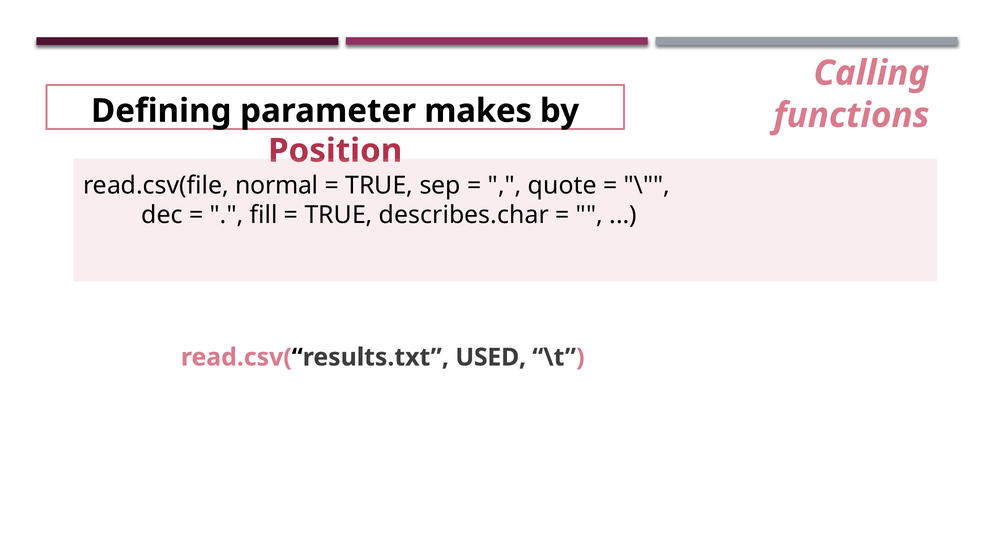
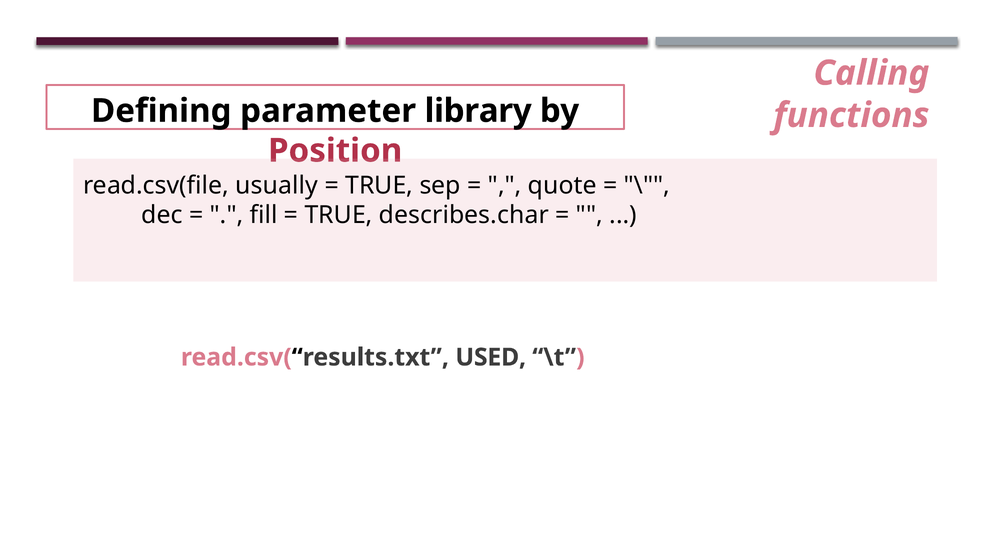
makes: makes -> library
normal: normal -> usually
